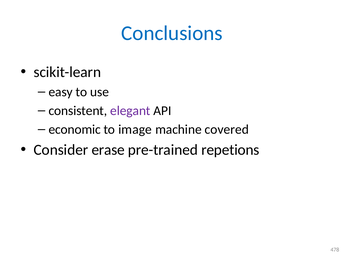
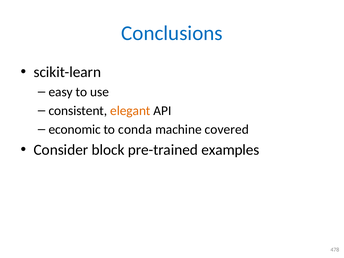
elegant colour: purple -> orange
image: image -> conda
erase: erase -> block
repetions: repetions -> examples
